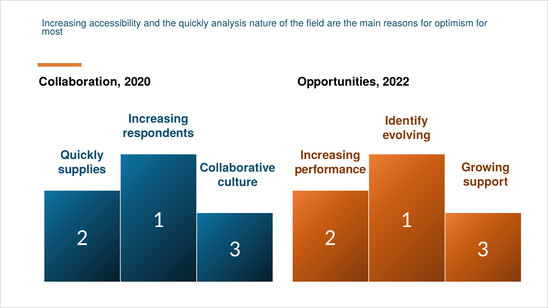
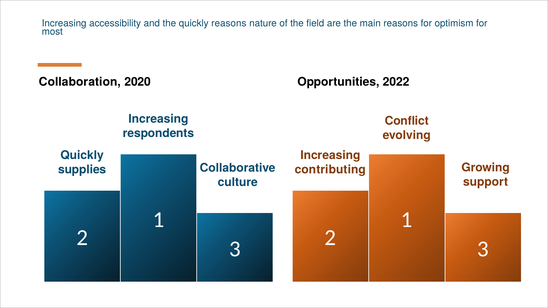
quickly analysis: analysis -> reasons
Identify: Identify -> Conflict
performance: performance -> contributing
